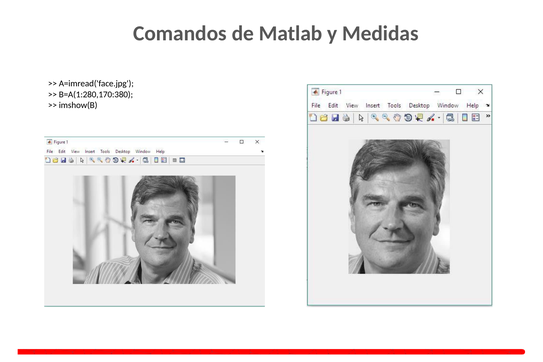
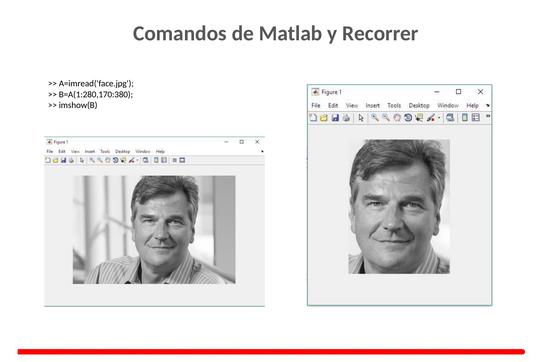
Medidas: Medidas -> Recorrer
